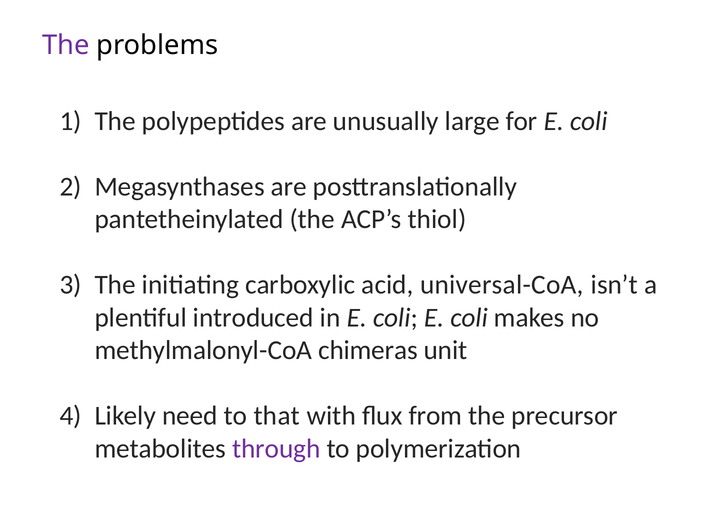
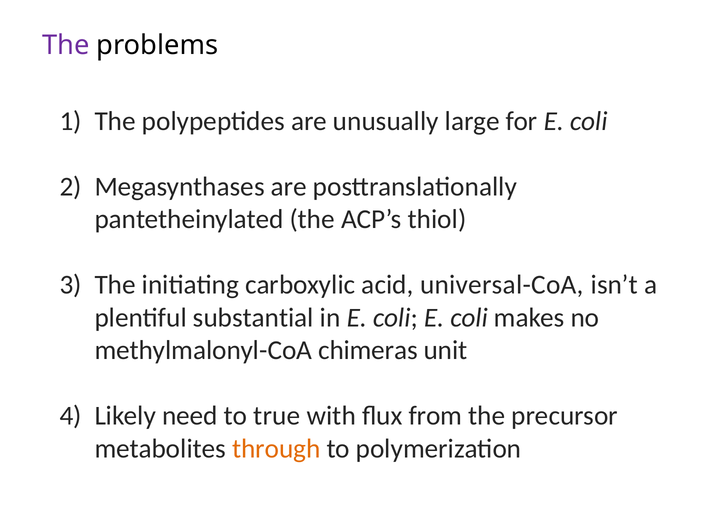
introduced: introduced -> substantial
that: that -> true
through colour: purple -> orange
